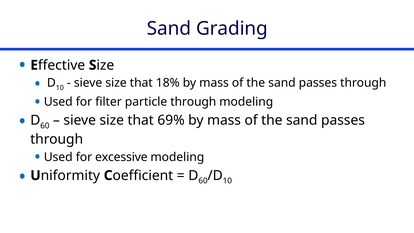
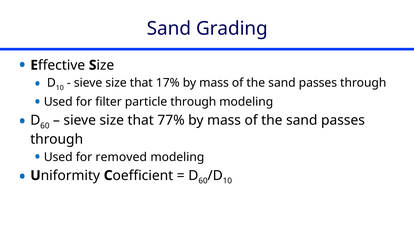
18%: 18% -> 17%
69%: 69% -> 77%
excessive: excessive -> removed
